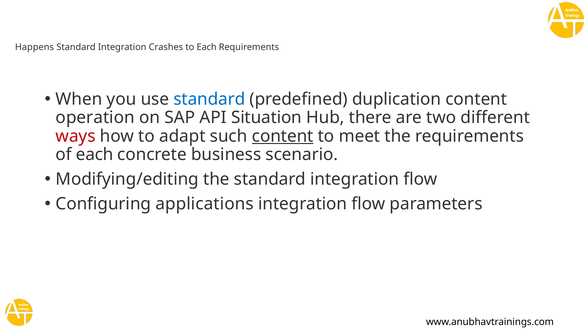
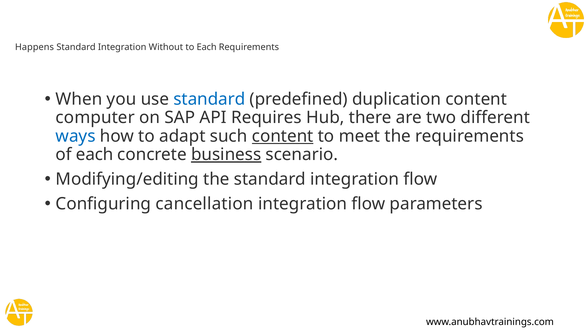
Crashes: Crashes -> Without
operation: operation -> computer
Situation: Situation -> Requires
ways colour: red -> blue
business underline: none -> present
applications: applications -> cancellation
